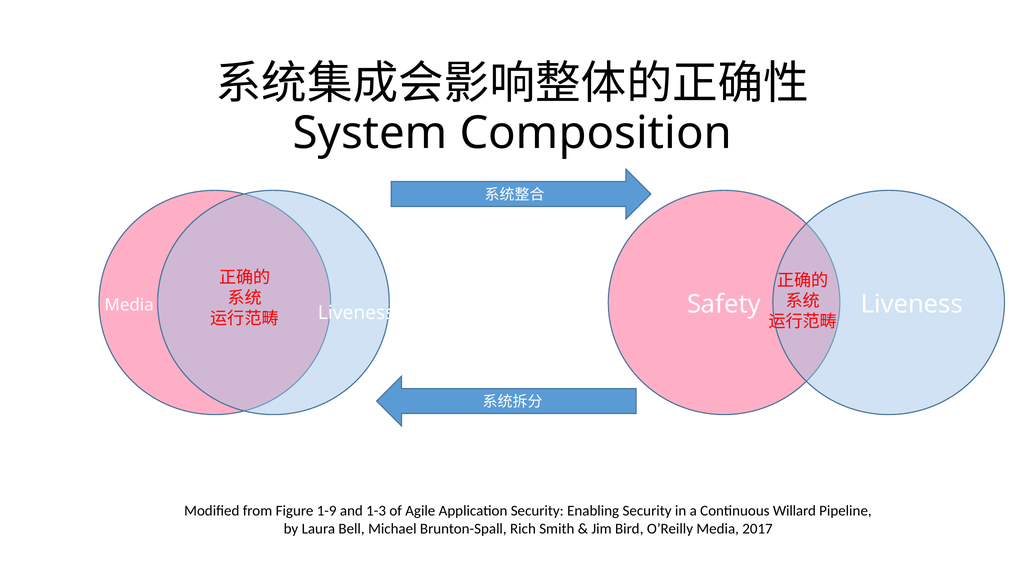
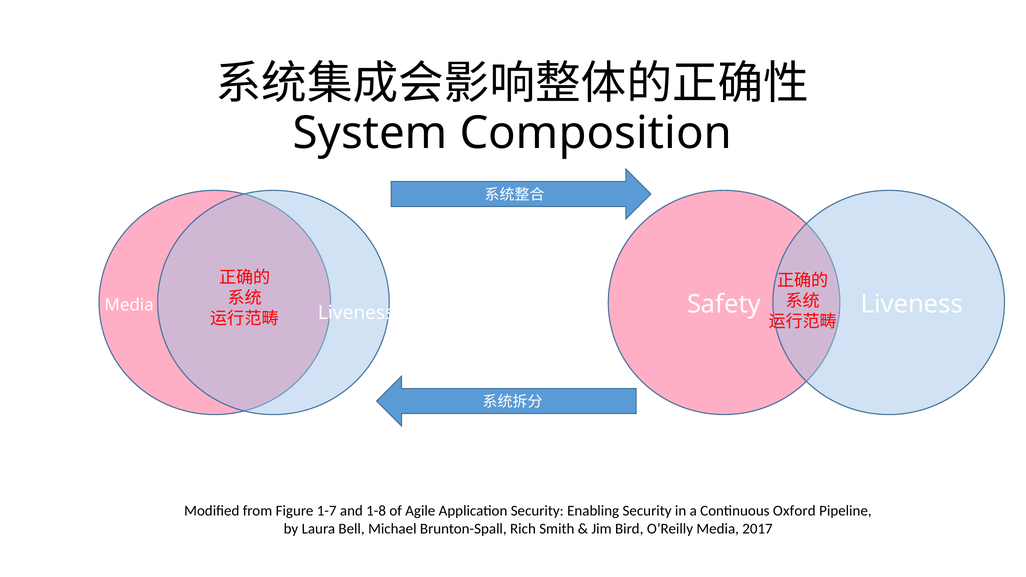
1-9: 1-9 -> 1-7
1-3: 1-3 -> 1-8
Willard: Willard -> Oxford
